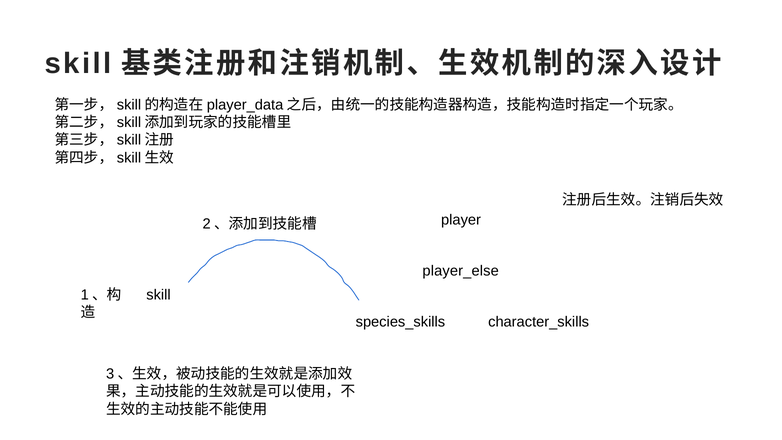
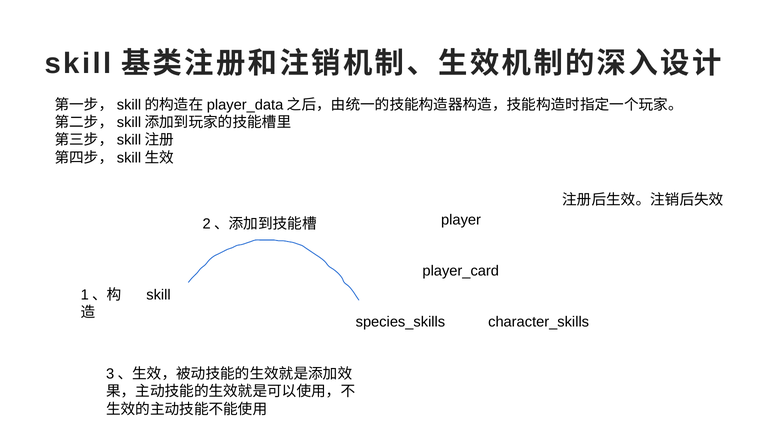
player_else: player_else -> player_card
